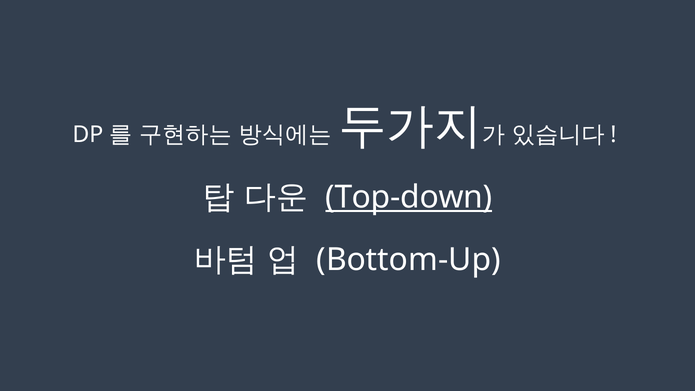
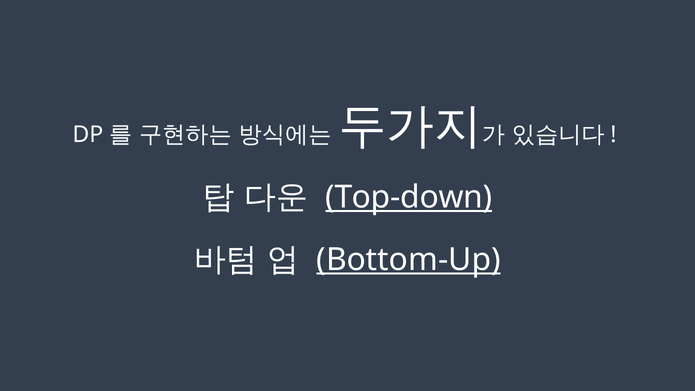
Bottom-Up underline: none -> present
